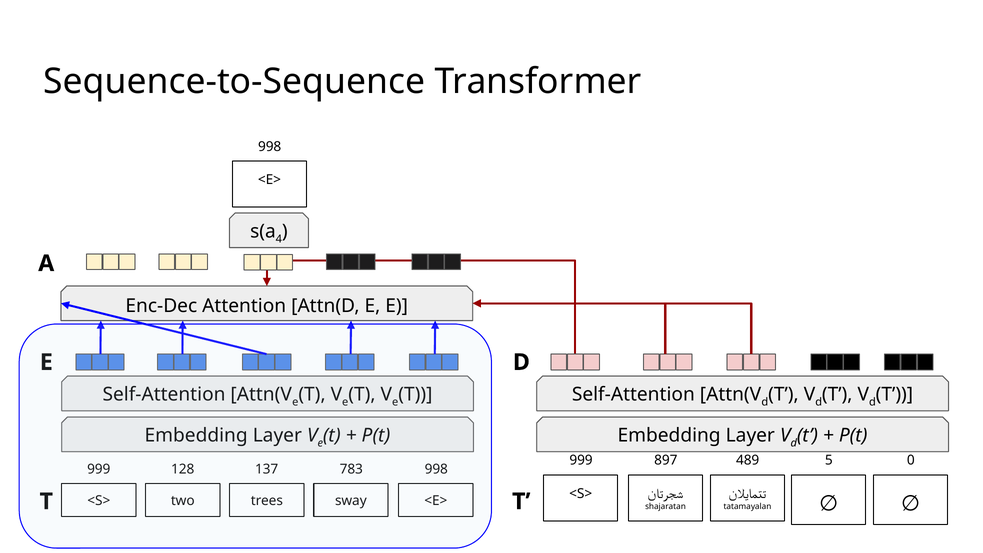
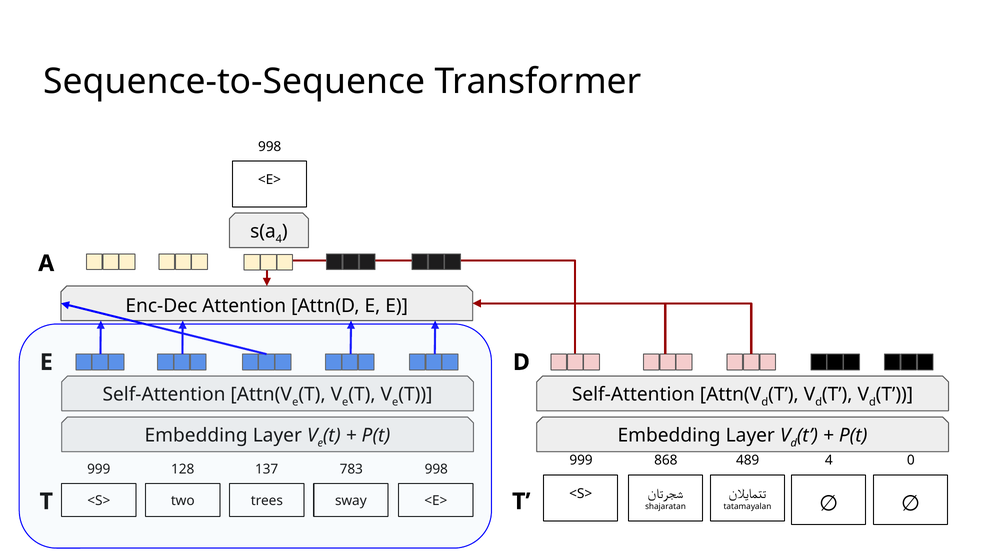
897: 897 -> 868
489 5: 5 -> 4
